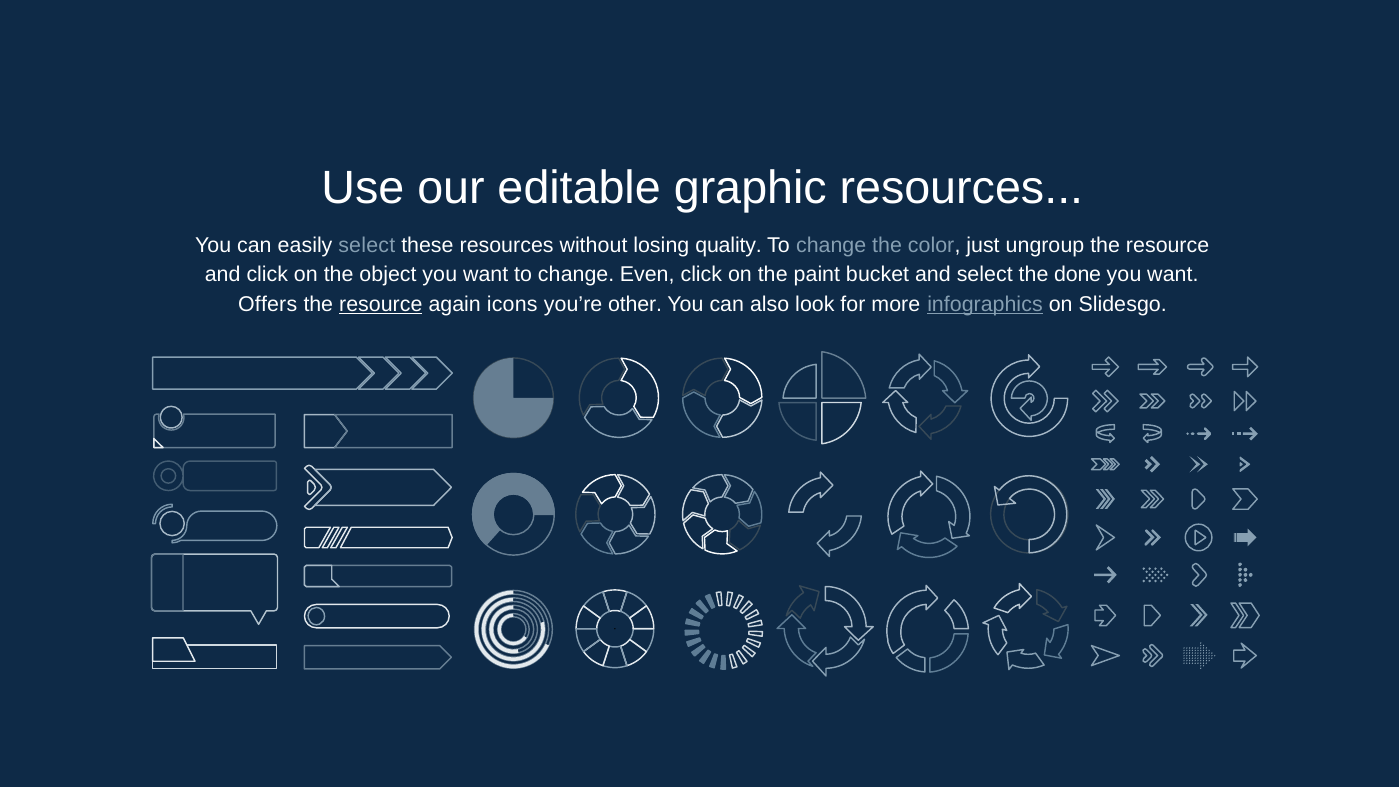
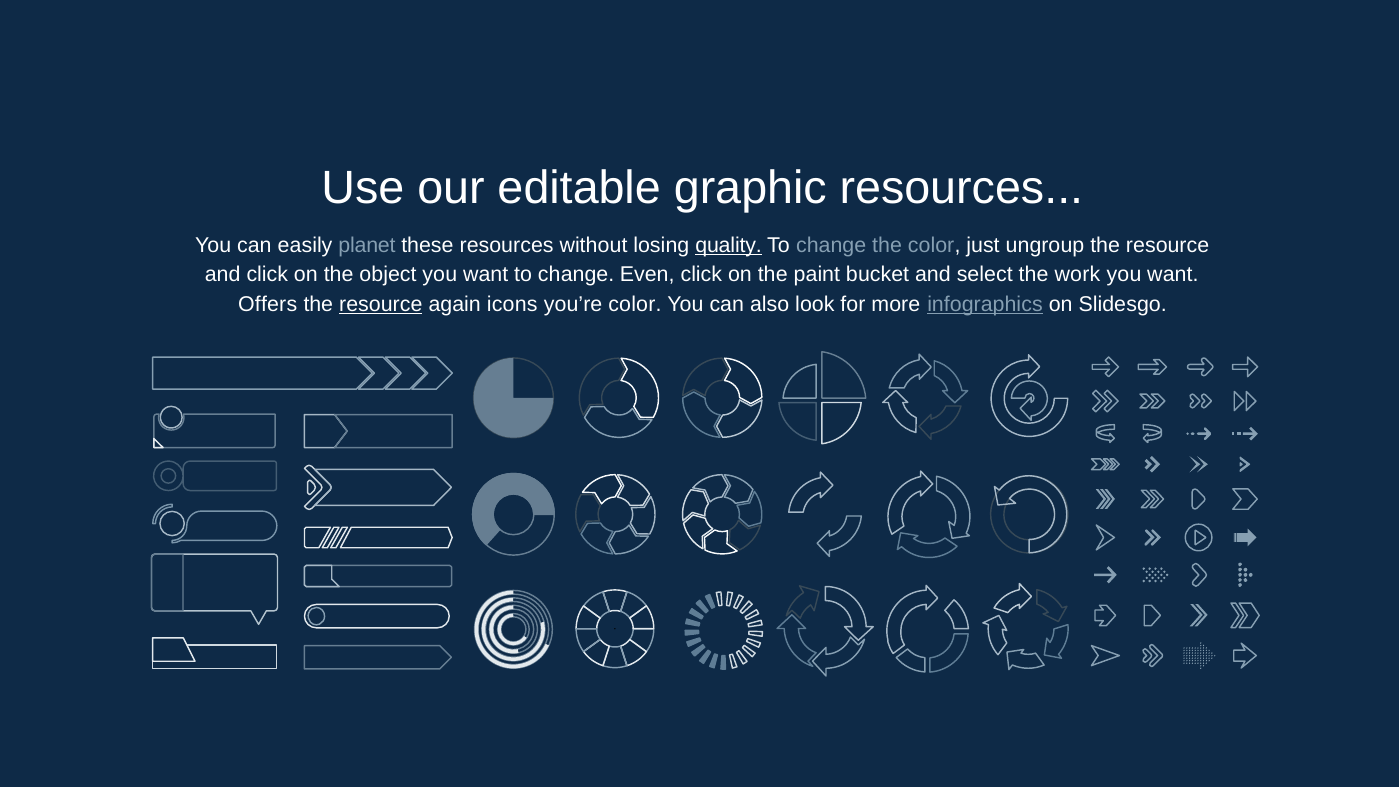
easily select: select -> planet
quality underline: none -> present
done: done -> work
you’re other: other -> color
